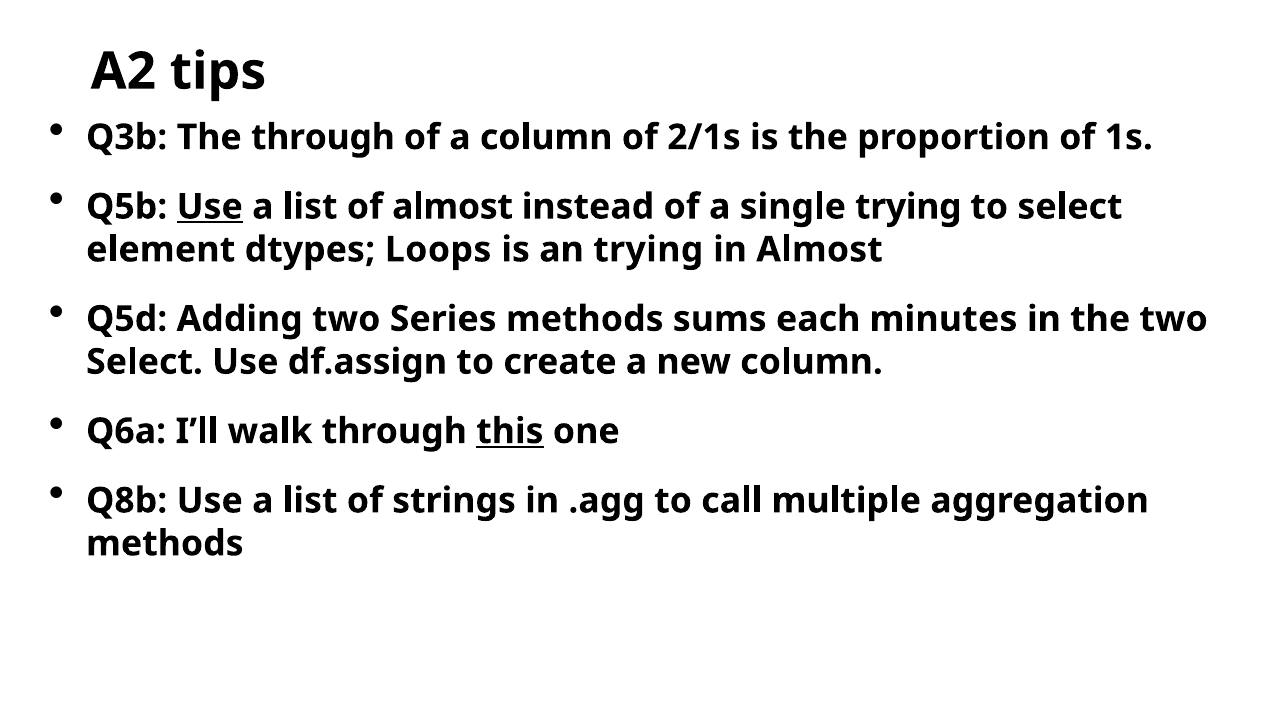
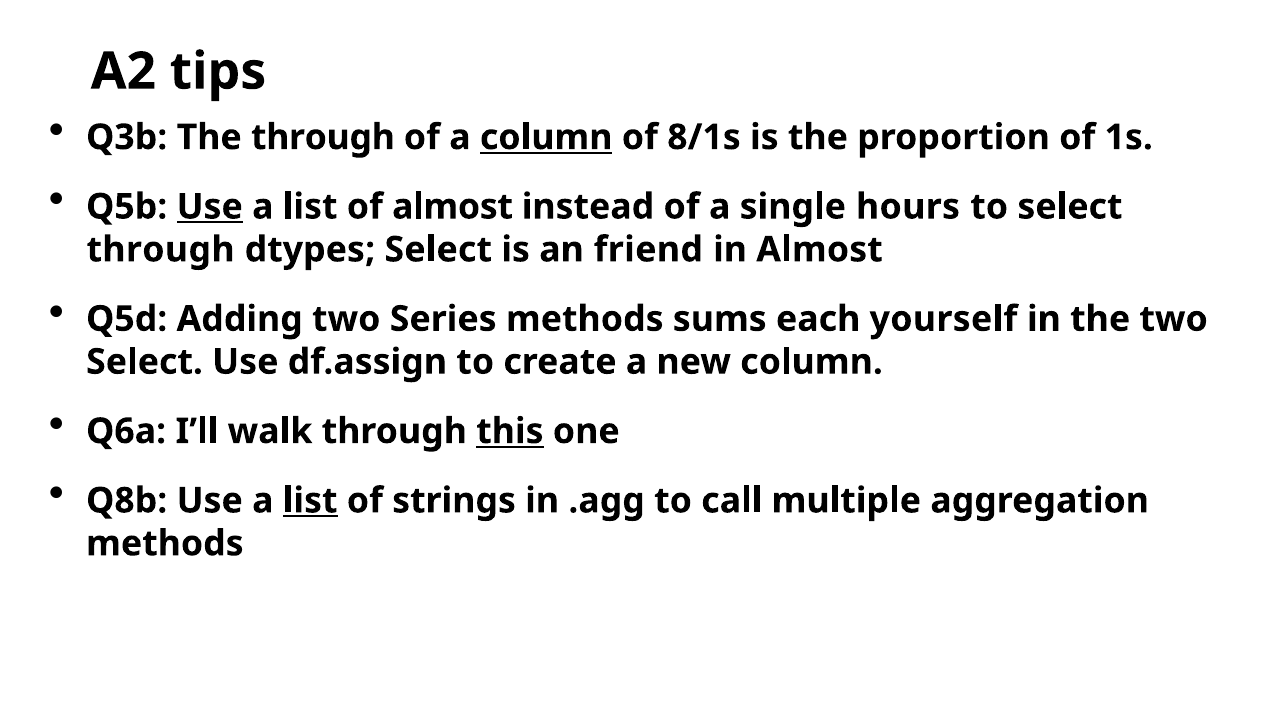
column at (546, 137) underline: none -> present
2/1s: 2/1s -> 8/1s
single trying: trying -> hours
element at (161, 249): element -> through
dtypes Loops: Loops -> Select
an trying: trying -> friend
minutes: minutes -> yourself
list at (310, 500) underline: none -> present
